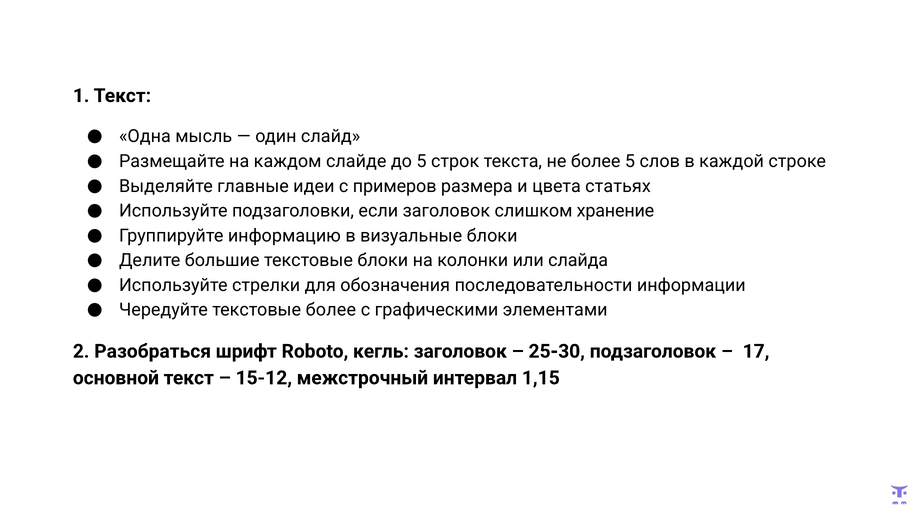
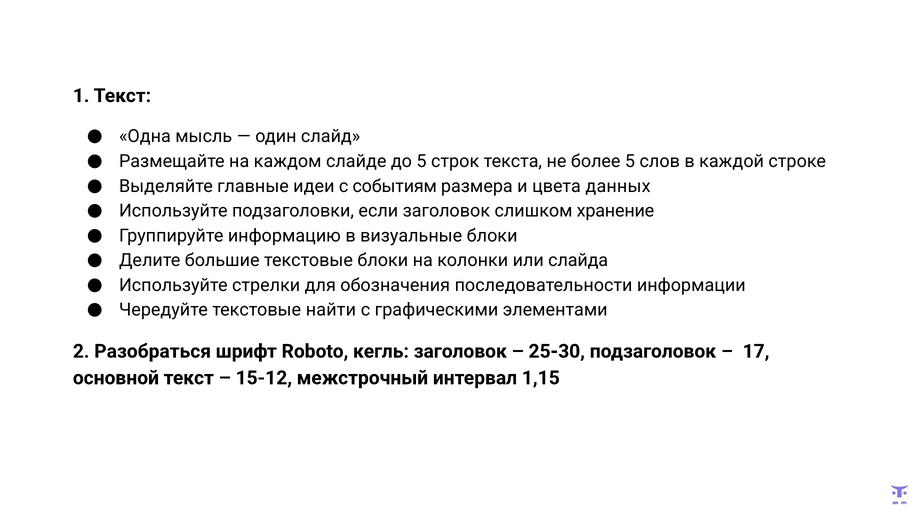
примеров: примеров -> событиям
статьях: статьях -> данных
текстовые более: более -> найти
